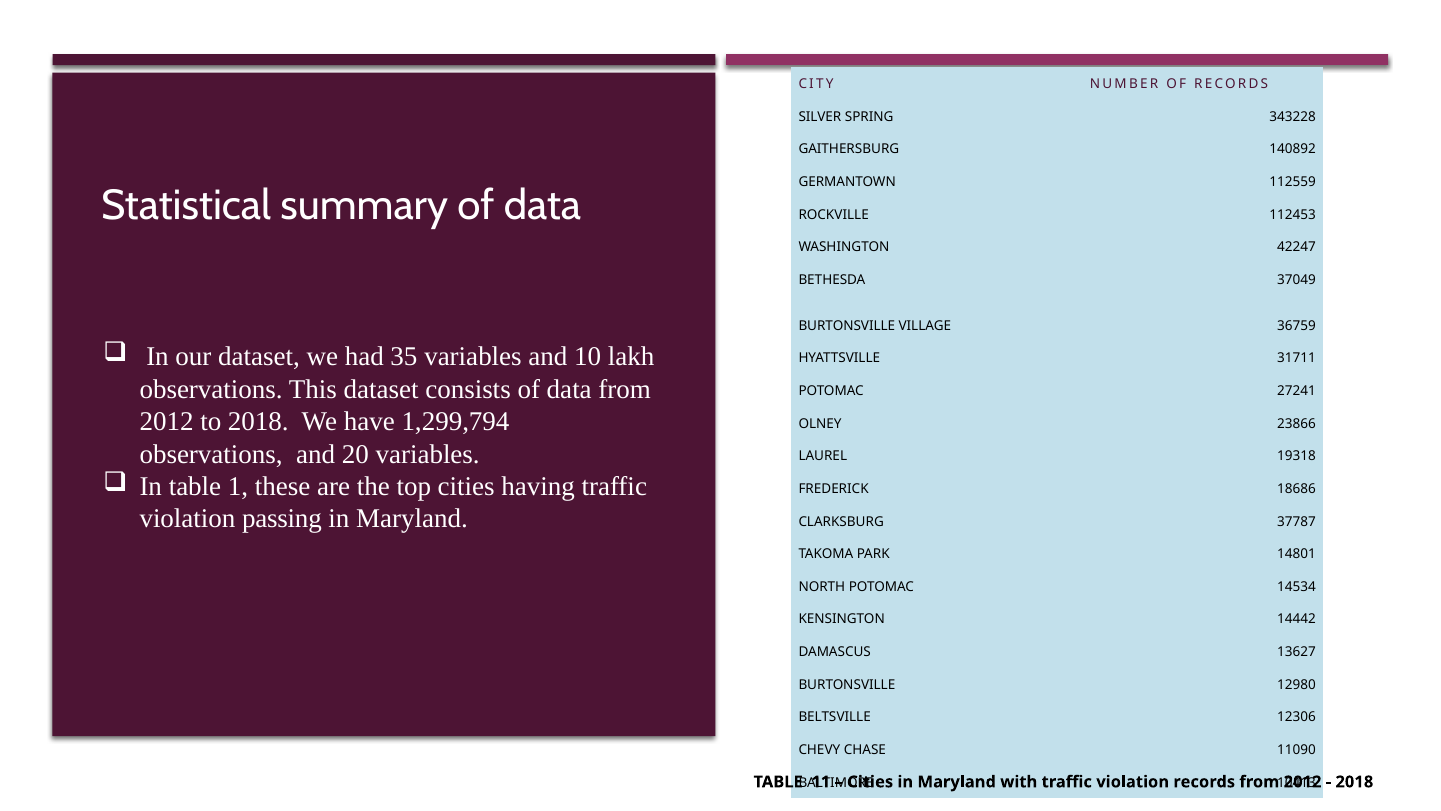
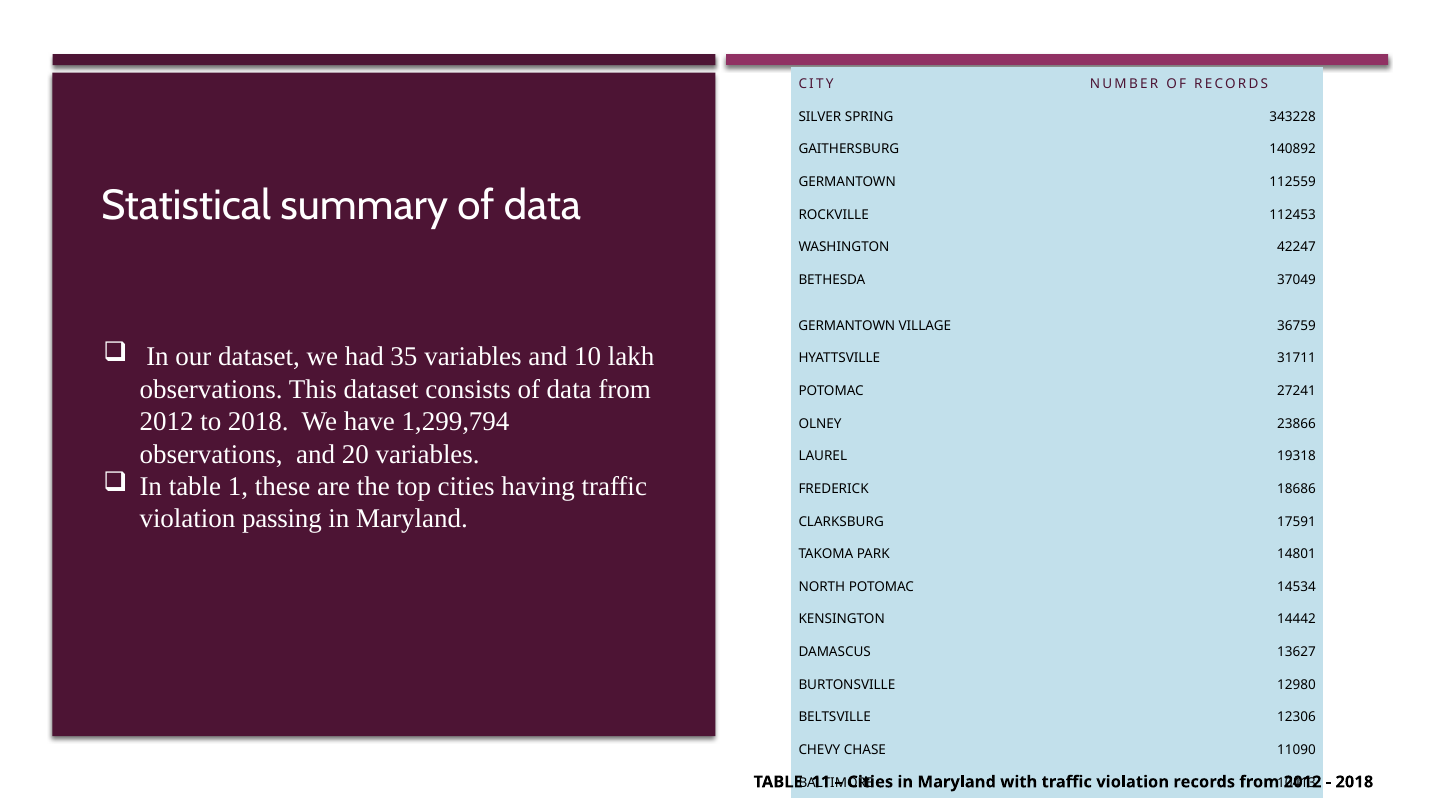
BURTONSVILLE at (847, 326): BURTONSVILLE -> GERMANTOWN
37787: 37787 -> 17591
